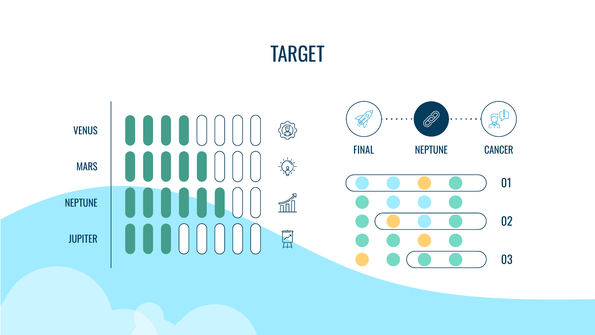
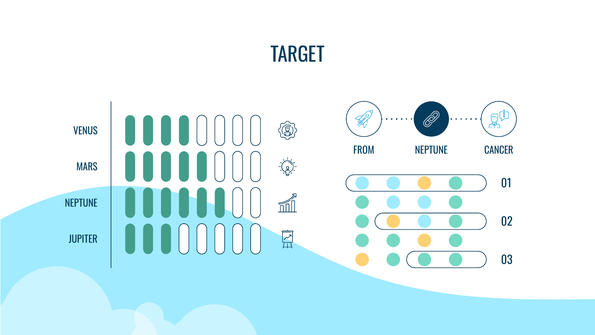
FINAL: FINAL -> FROM
